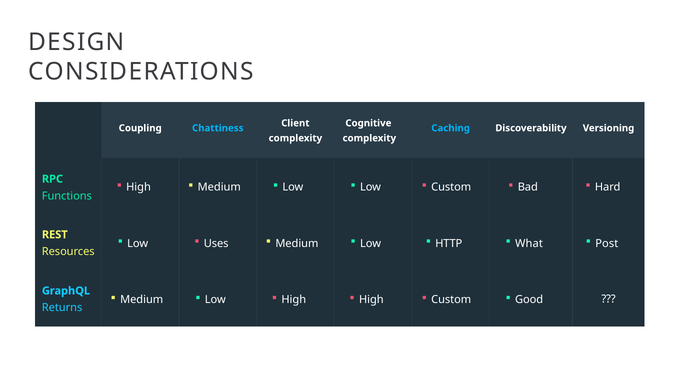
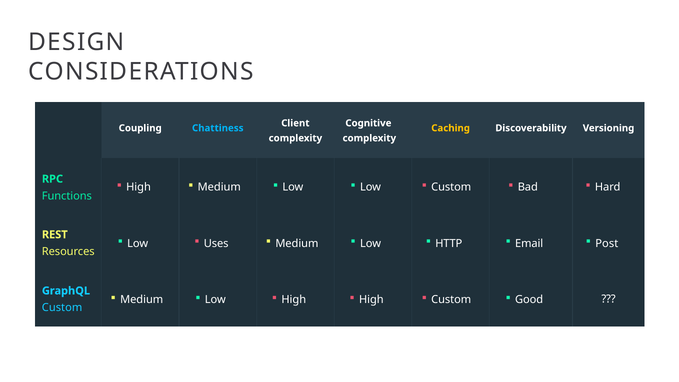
Caching colour: light blue -> yellow
What: What -> Email
Returns at (62, 308): Returns -> Custom
